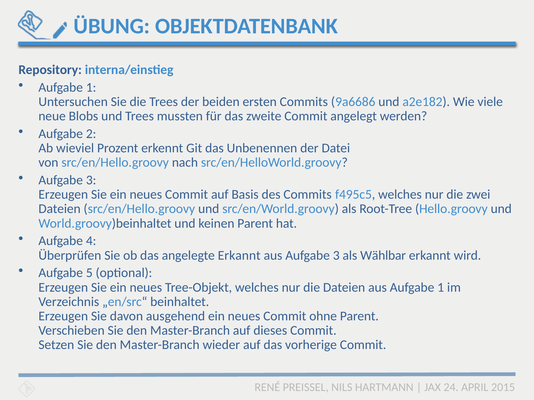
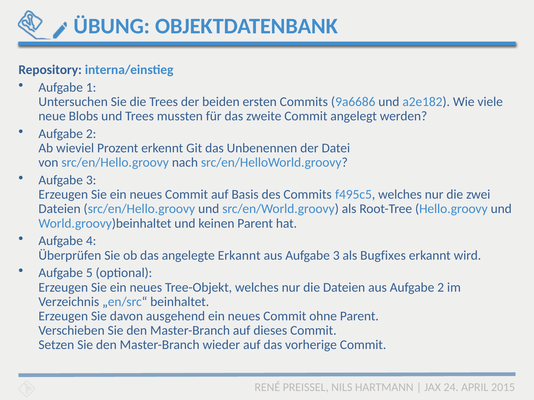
Wählbar: Wählbar -> Bugfixes
aus Aufgabe 1: 1 -> 2
